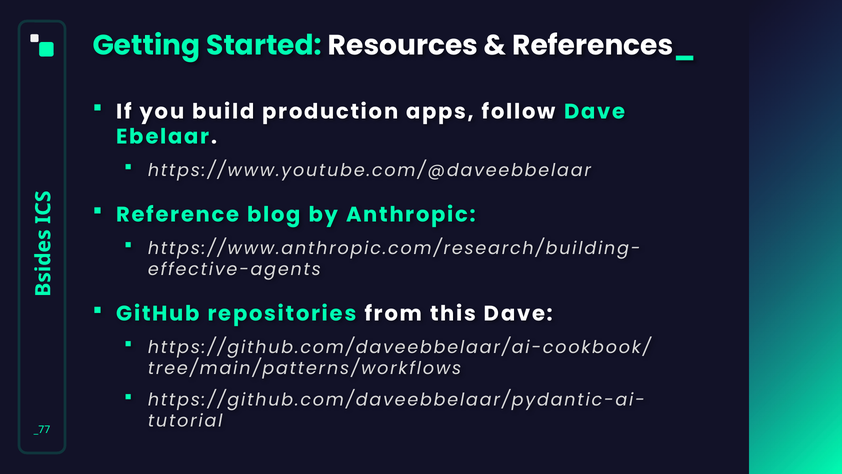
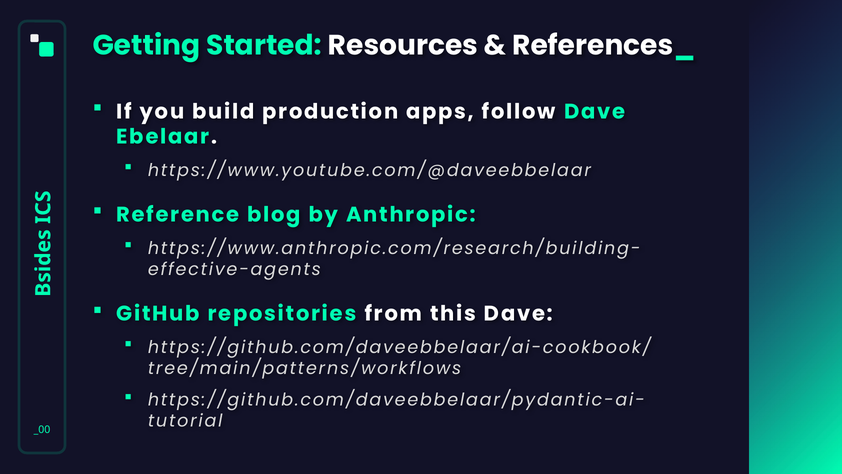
_77: _77 -> _00
